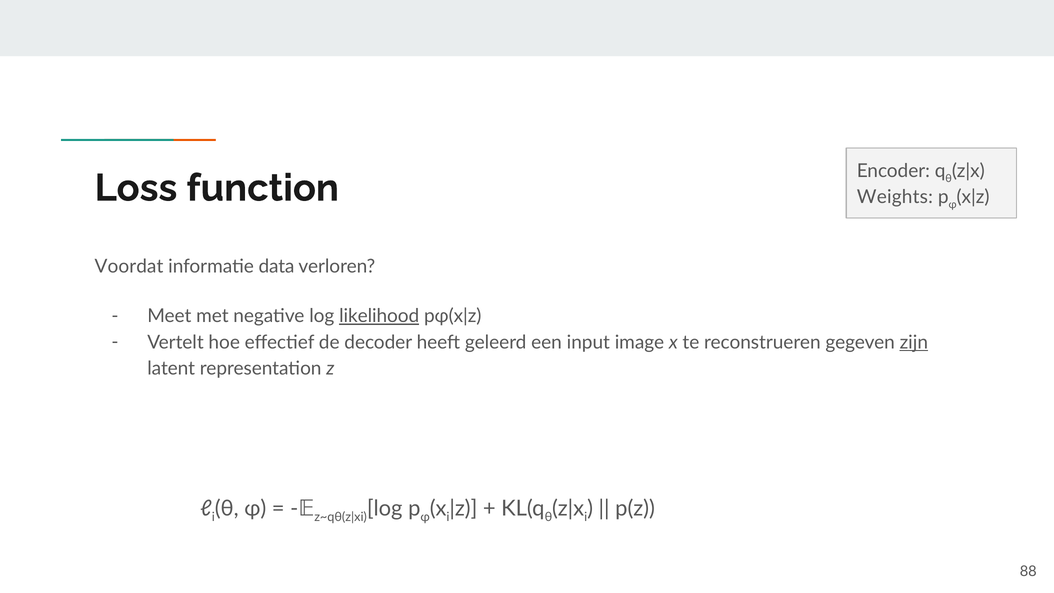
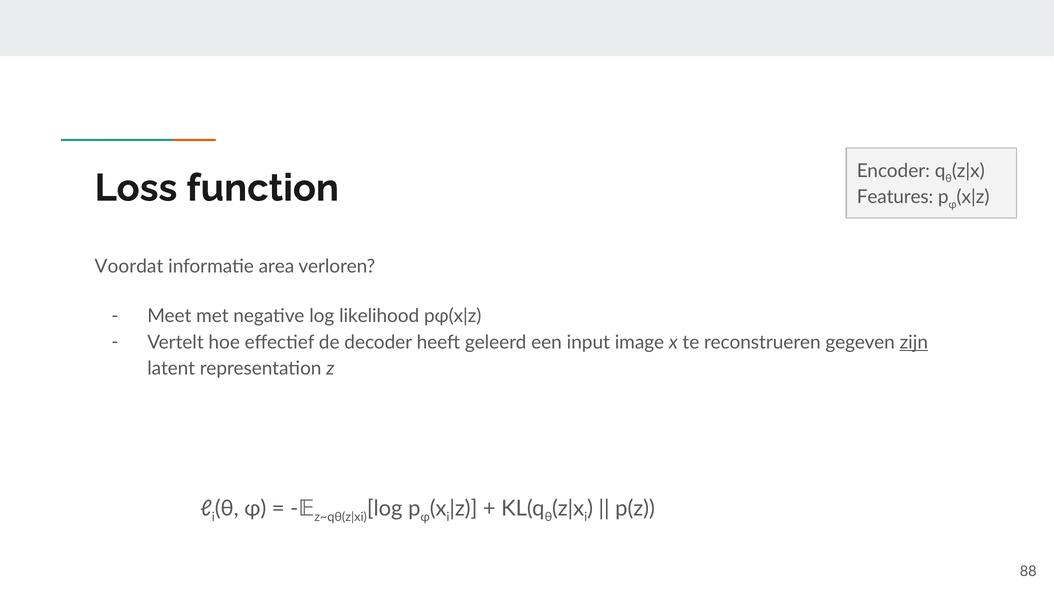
Weights: Weights -> Features
data: data -> area
likelihood underline: present -> none
